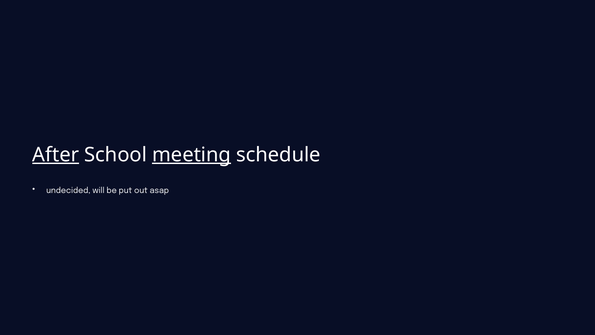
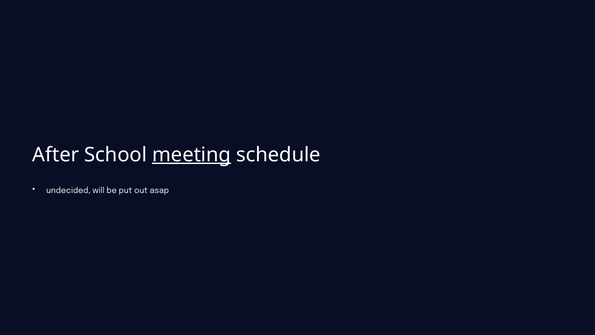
After underline: present -> none
